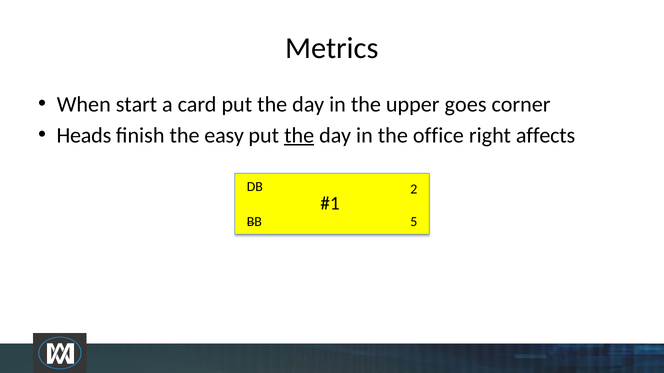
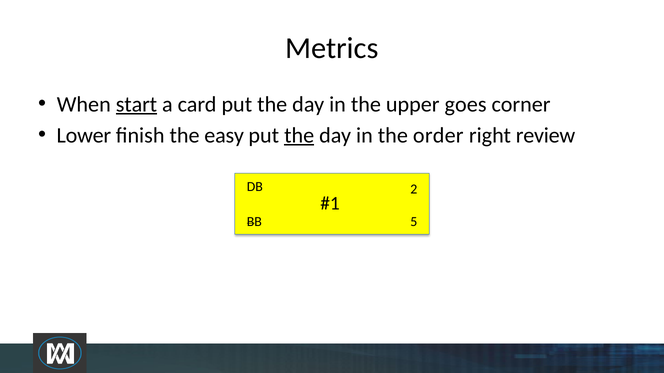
start underline: none -> present
Heads: Heads -> Lower
office: office -> order
affects: affects -> review
